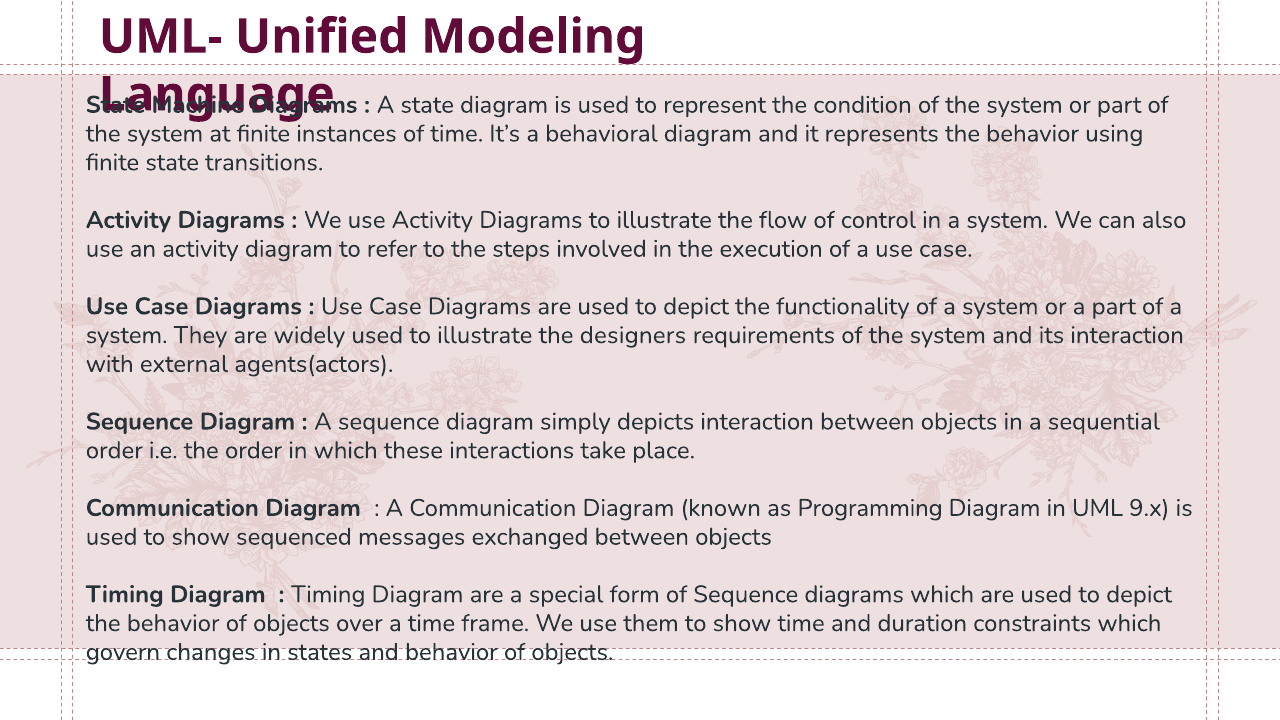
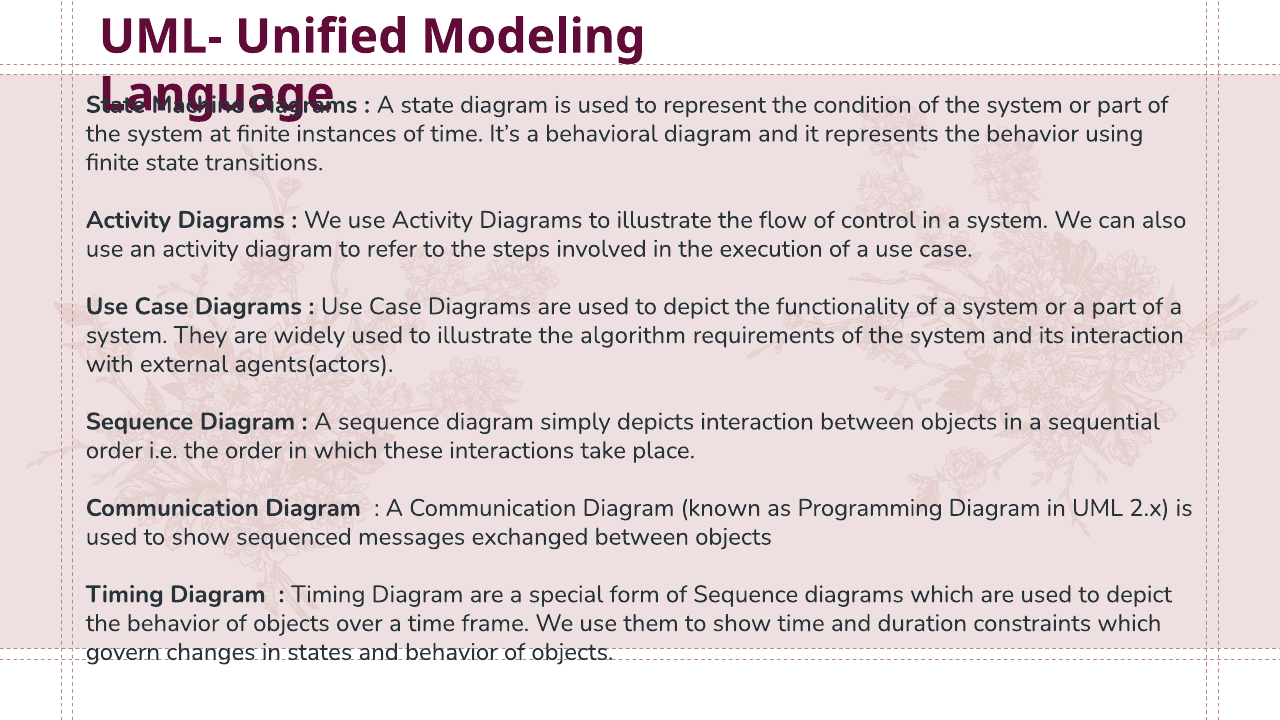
designers: designers -> algorithm
9.x: 9.x -> 2.x
